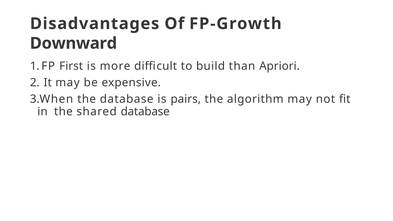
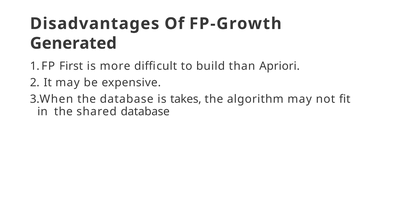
Downward: Downward -> Generated
pairs: pairs -> takes
